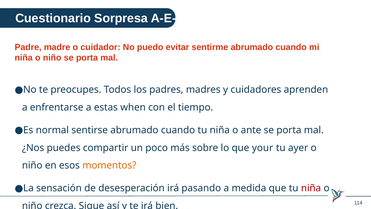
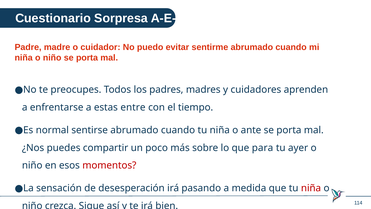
when: when -> entre
your: your -> para
momentos colour: orange -> red
